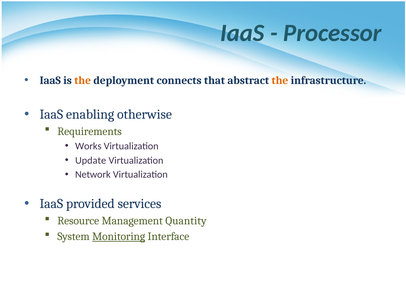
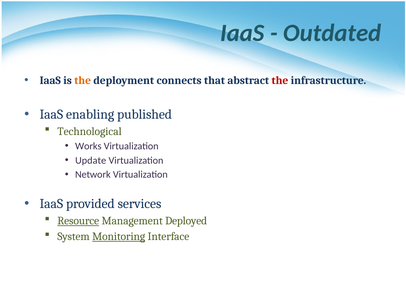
Processor: Processor -> Outdated
the at (280, 81) colour: orange -> red
otherwise: otherwise -> published
Requirements: Requirements -> Technological
Resource underline: none -> present
Quantity: Quantity -> Deployed
